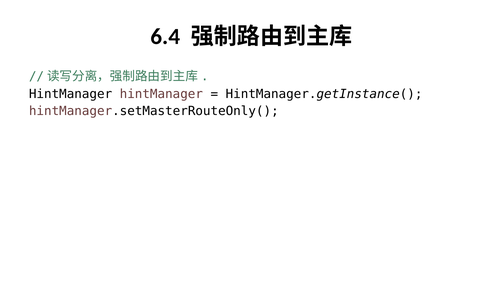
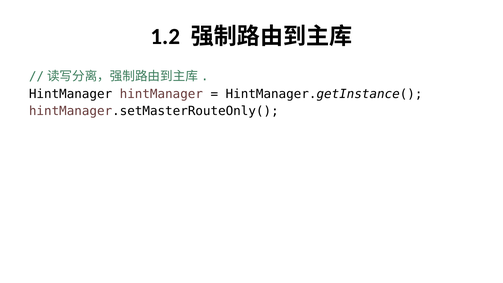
6.4: 6.4 -> 1.2
